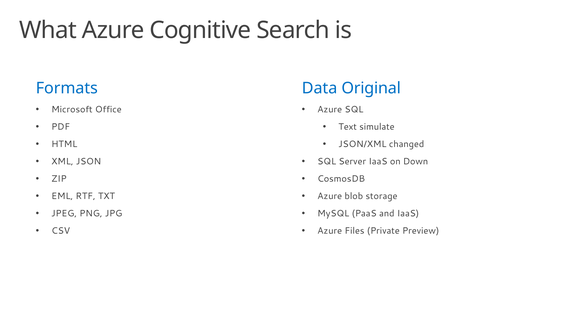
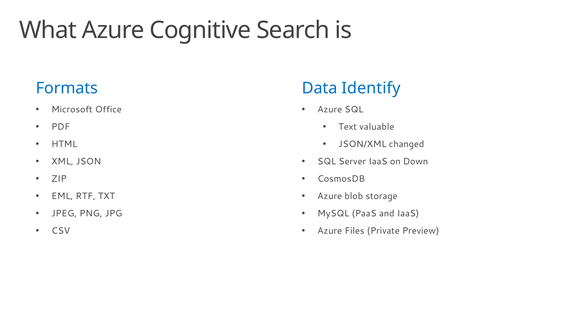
Original: Original -> Identify
simulate: simulate -> valuable
